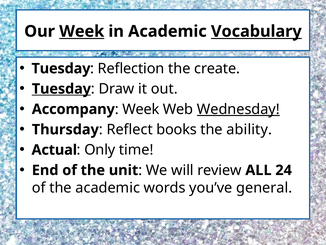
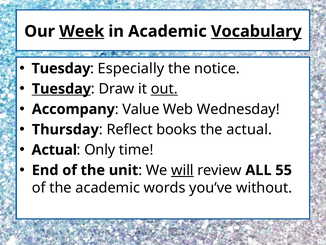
Reflection: Reflection -> Especially
create: create -> notice
out underline: none -> present
Week at (141, 109): Week -> Value
Wednesday underline: present -> none
the ability: ability -> actual
will underline: none -> present
24: 24 -> 55
general: general -> without
